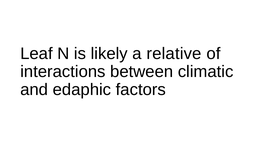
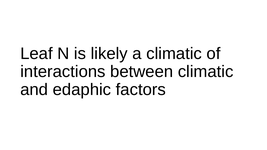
a relative: relative -> climatic
